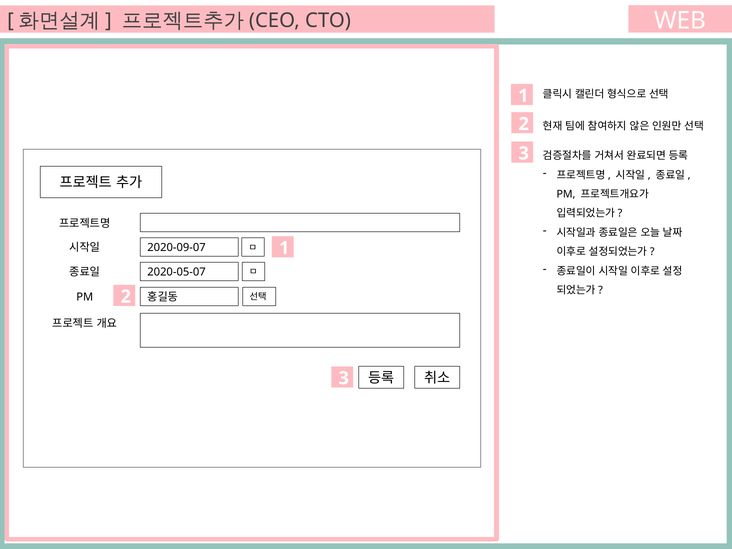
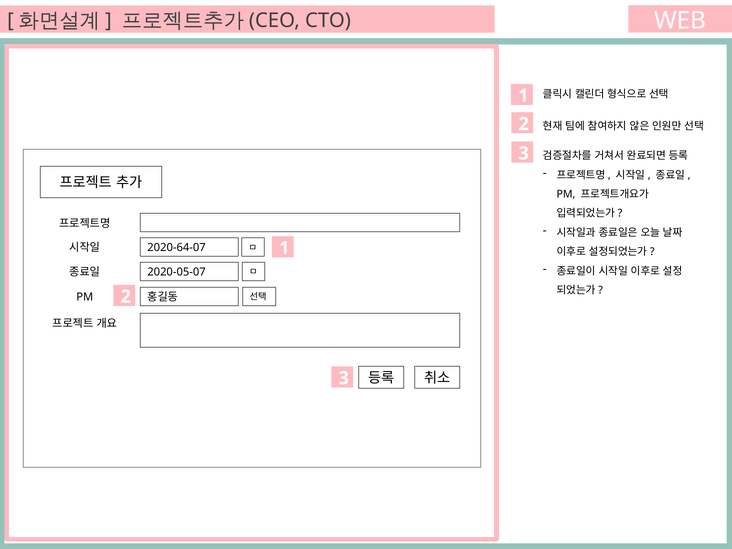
2020-09-07: 2020-09-07 -> 2020-64-07
